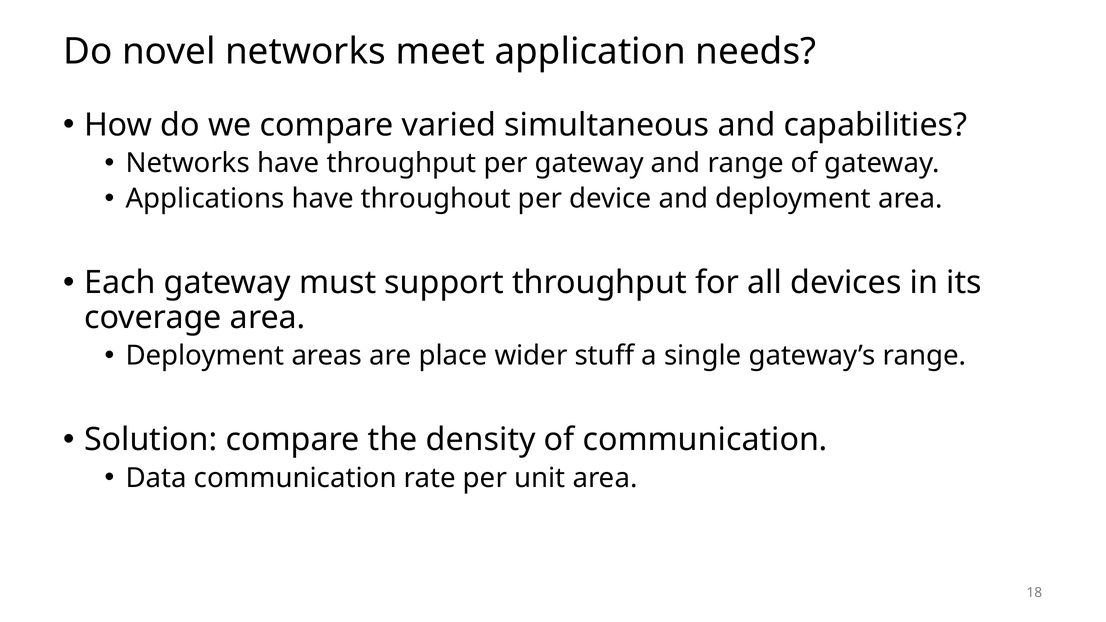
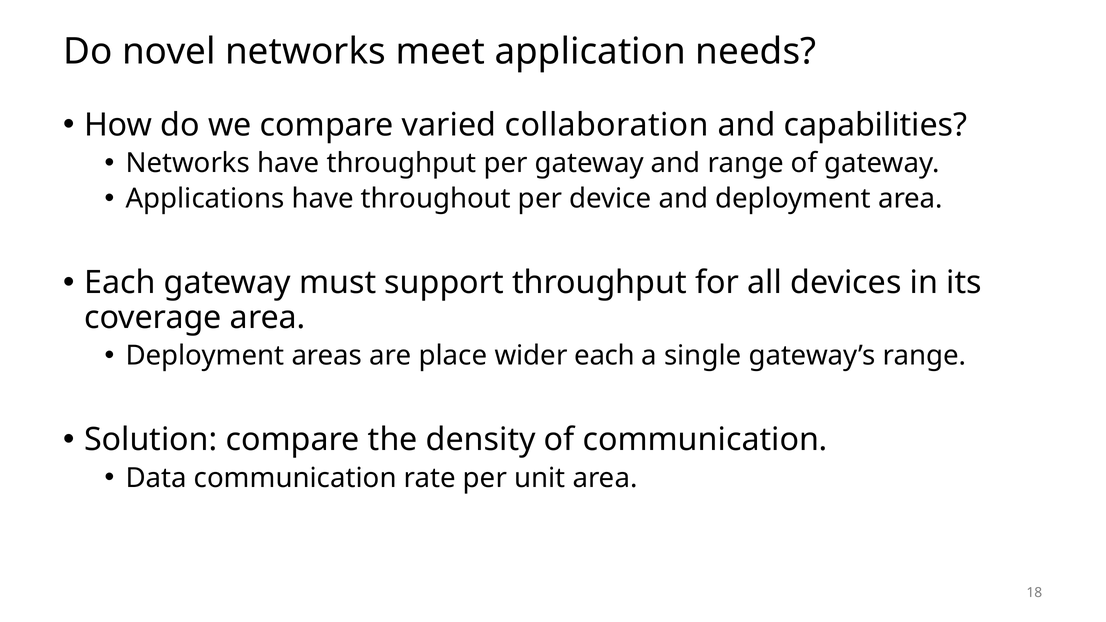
simultaneous: simultaneous -> collaboration
wider stuff: stuff -> each
